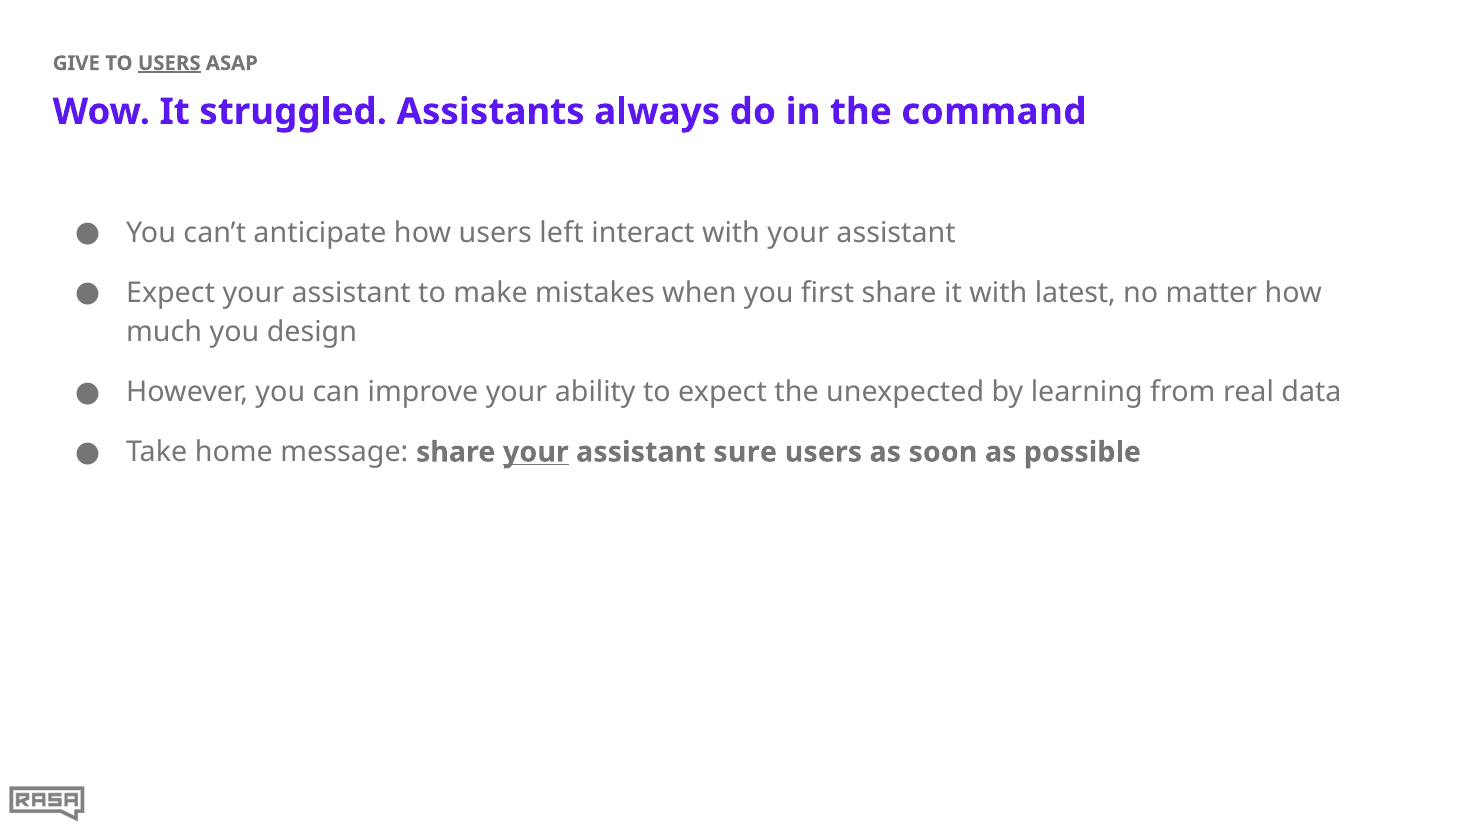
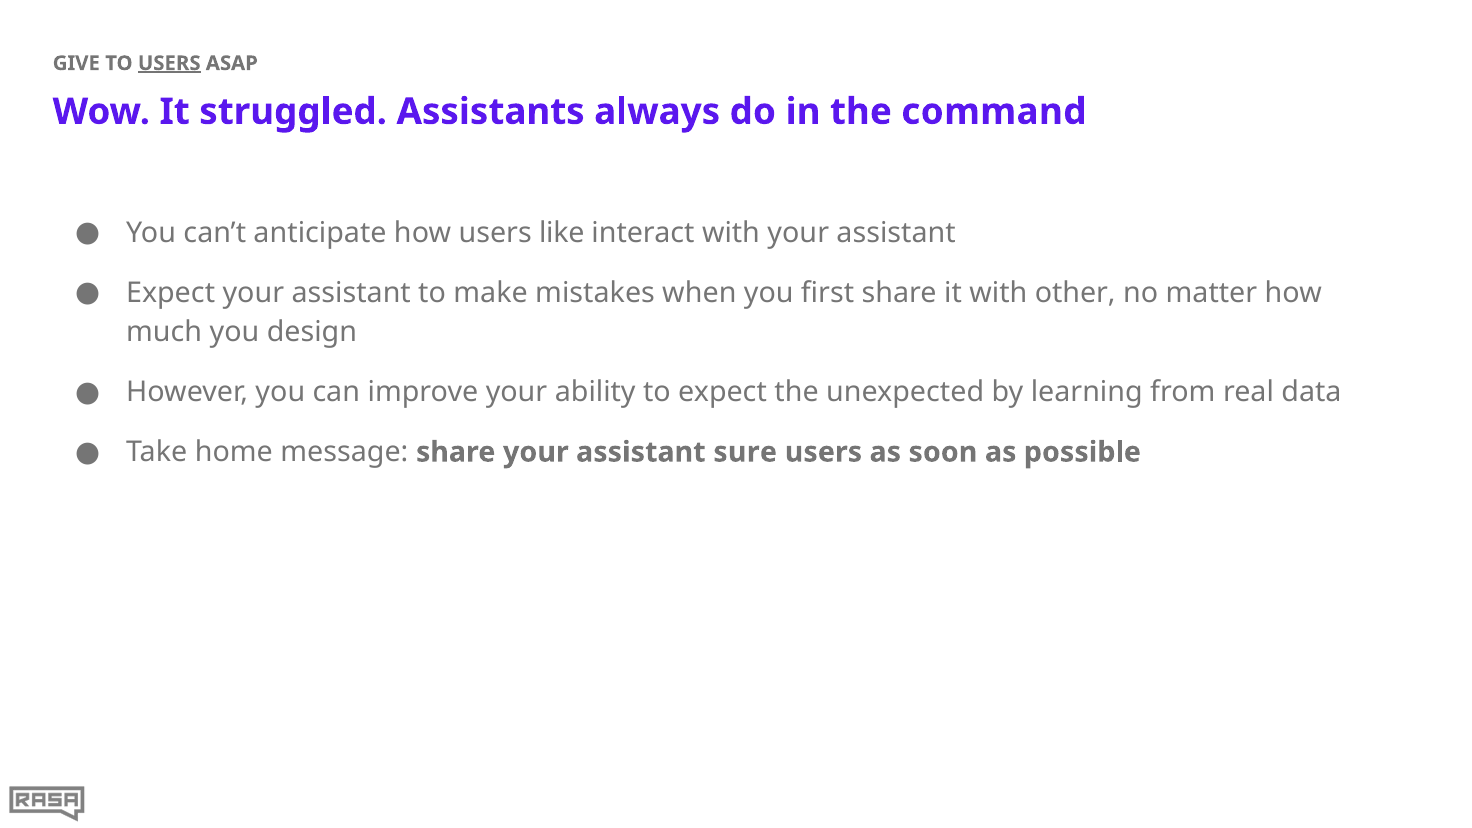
left: left -> like
latest: latest -> other
your at (536, 452) underline: present -> none
